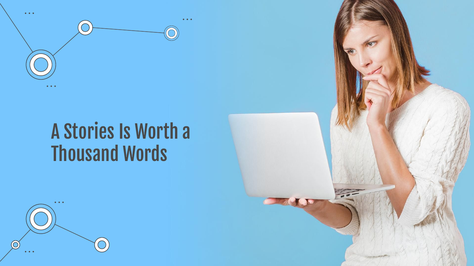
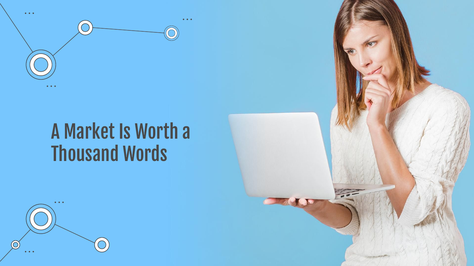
Stories: Stories -> Market
